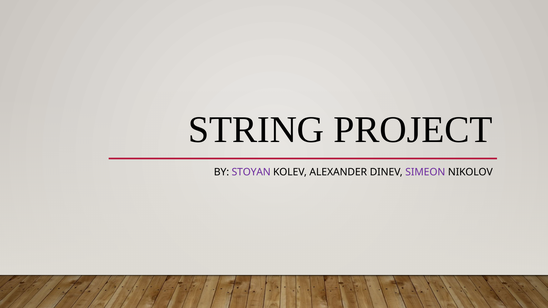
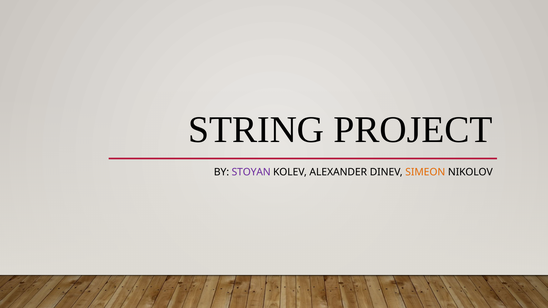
SIMEON colour: purple -> orange
